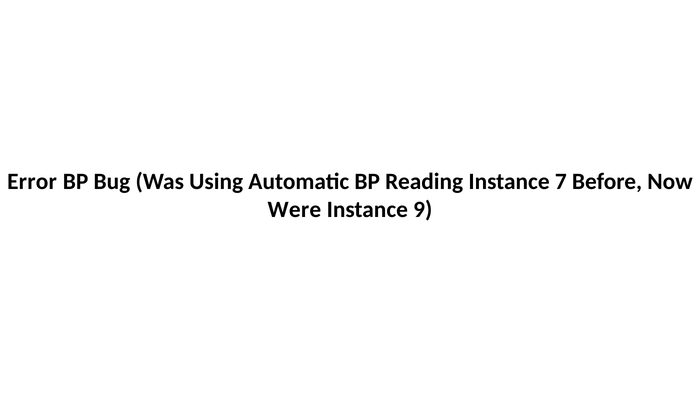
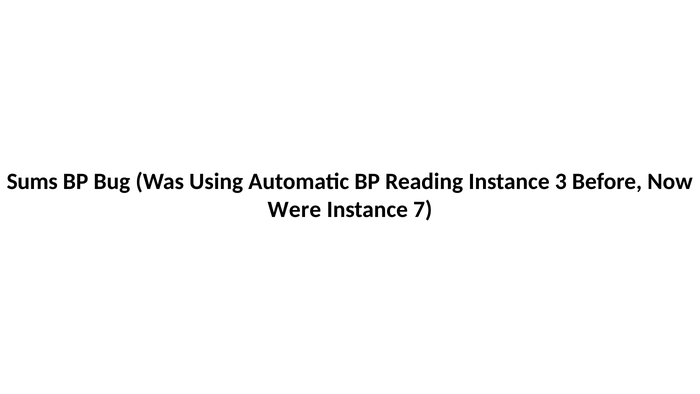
Error: Error -> Sums
7: 7 -> 3
9: 9 -> 7
